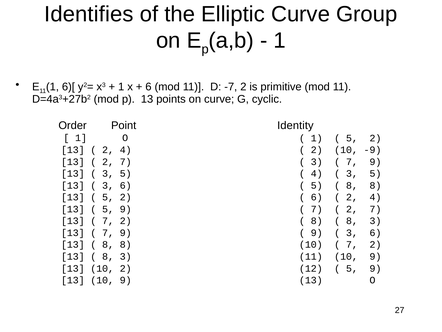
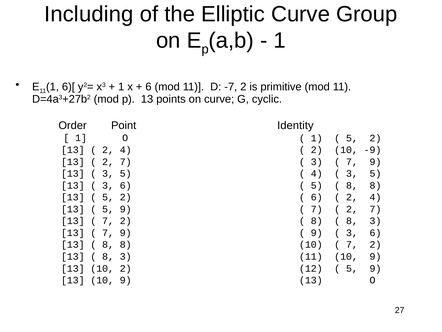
Identifies: Identifies -> Including
